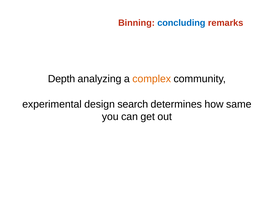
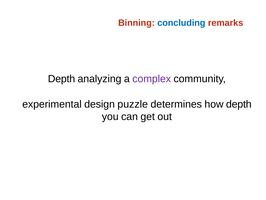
complex colour: orange -> purple
search: search -> puzzle
how same: same -> depth
